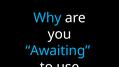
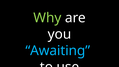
Why colour: light blue -> light green
